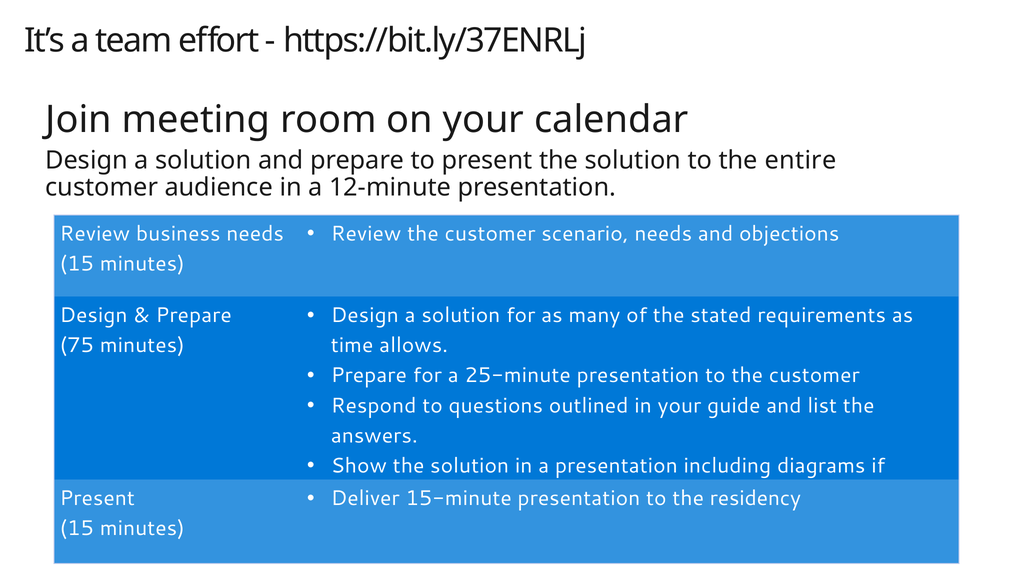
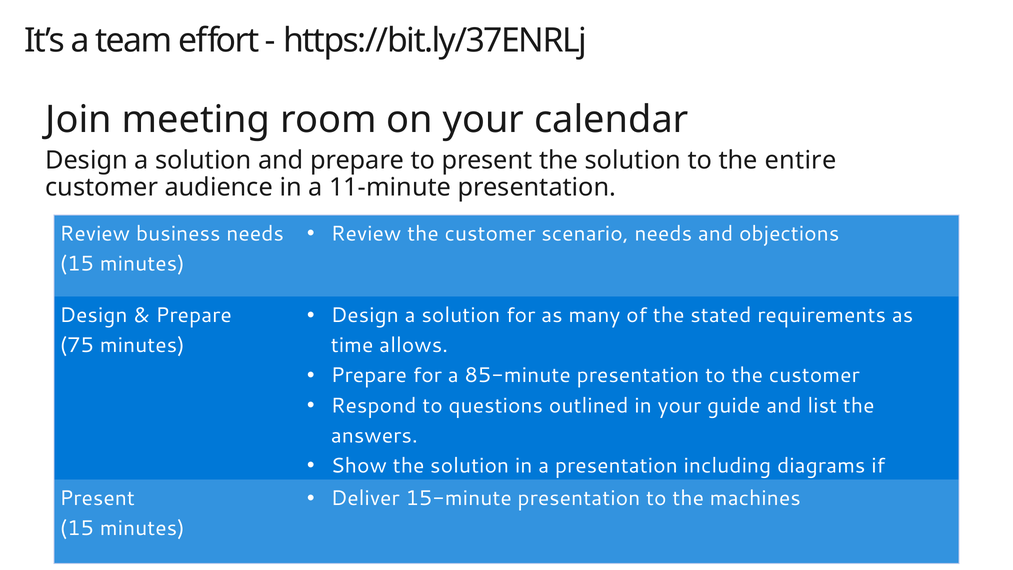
12-minute: 12-minute -> 11-minute
25-minute: 25-minute -> 85-minute
residency: residency -> machines
